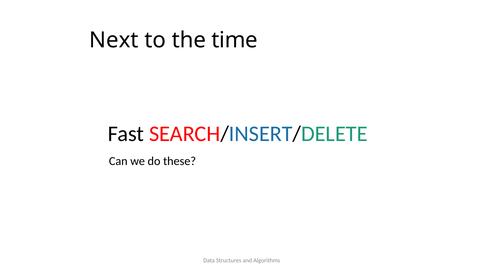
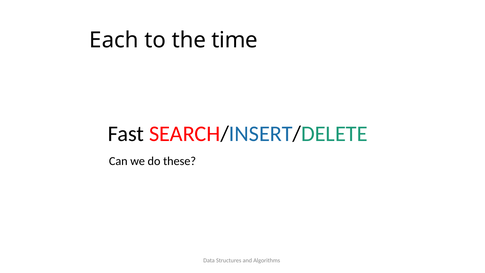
Next: Next -> Each
